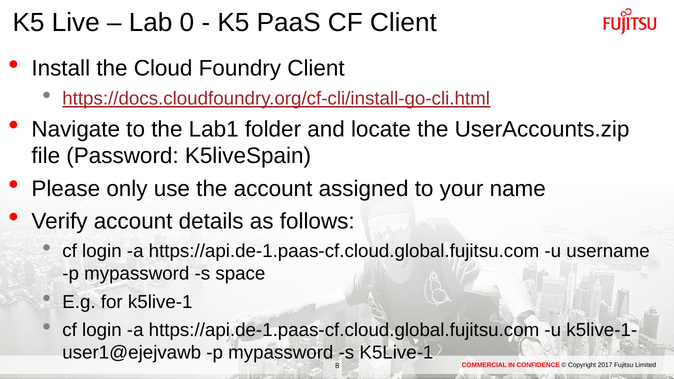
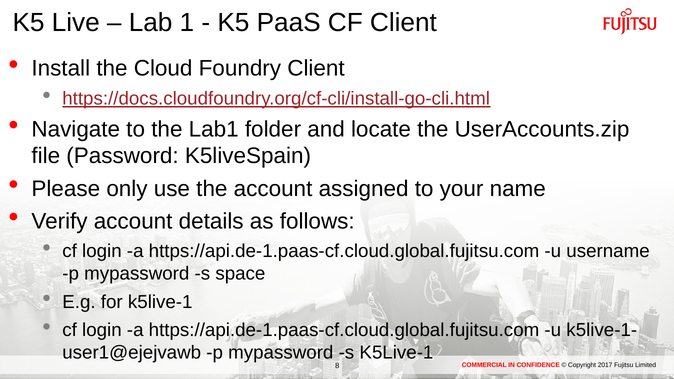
0: 0 -> 1
